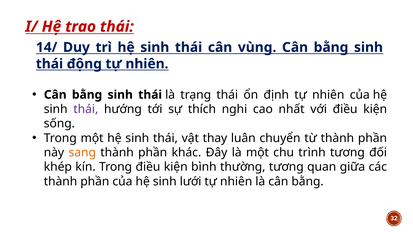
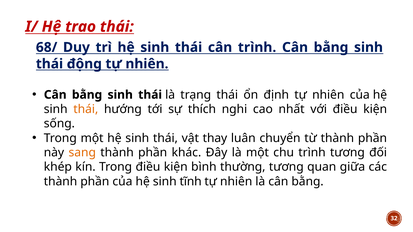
14/: 14/ -> 68/
cân vùng: vùng -> trình
thái at (86, 109) colour: purple -> orange
lưới: lưới -> tĩnh
